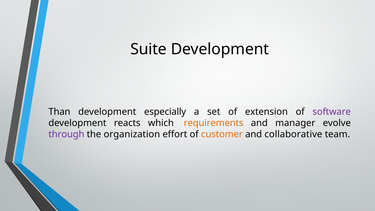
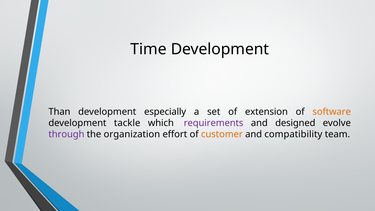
Suite: Suite -> Time
software colour: purple -> orange
reacts: reacts -> tackle
requirements colour: orange -> purple
manager: manager -> designed
collaborative: collaborative -> compatibility
